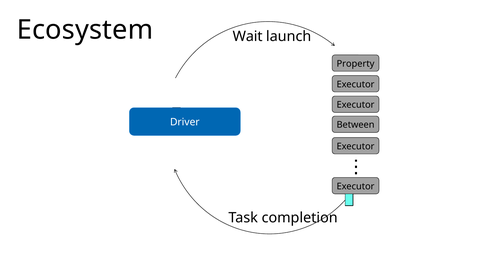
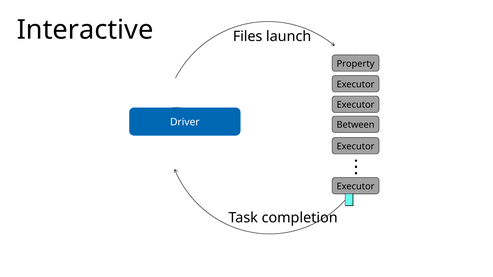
Ecosystem: Ecosystem -> Interactive
Wait: Wait -> Files
